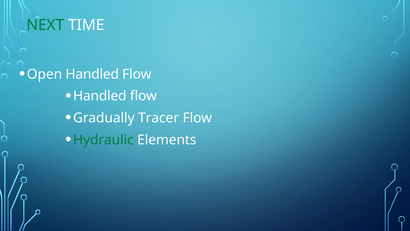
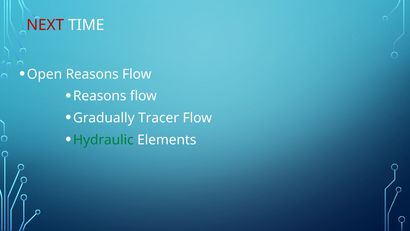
NEXT colour: green -> red
Open Handled: Handled -> Reasons
Handled at (100, 96): Handled -> Reasons
